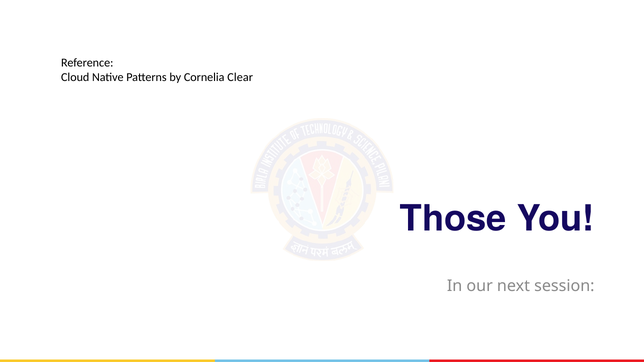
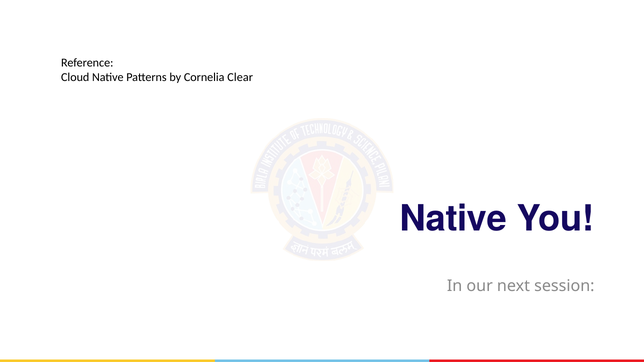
Those at (453, 219): Those -> Native
